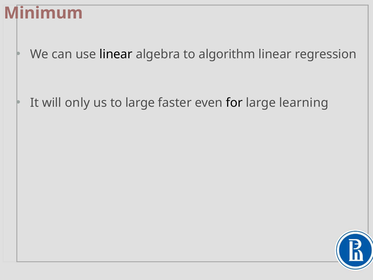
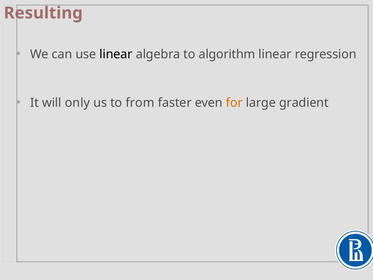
Minimum: Minimum -> Resulting
to large: large -> from
for colour: black -> orange
learning: learning -> gradient
